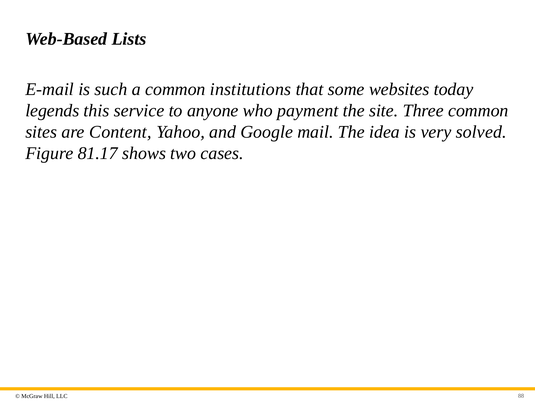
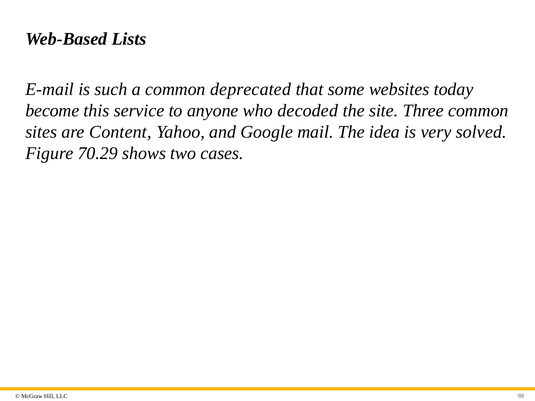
institutions: institutions -> deprecated
legends: legends -> become
payment: payment -> decoded
81.17: 81.17 -> 70.29
